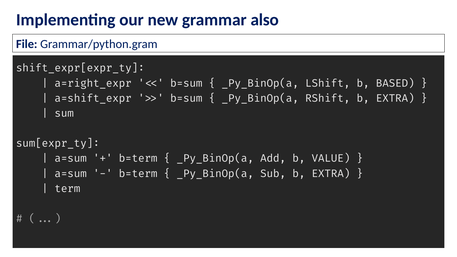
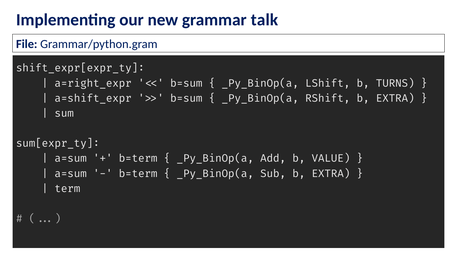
also: also -> talk
BASED: BASED -> TURNS
